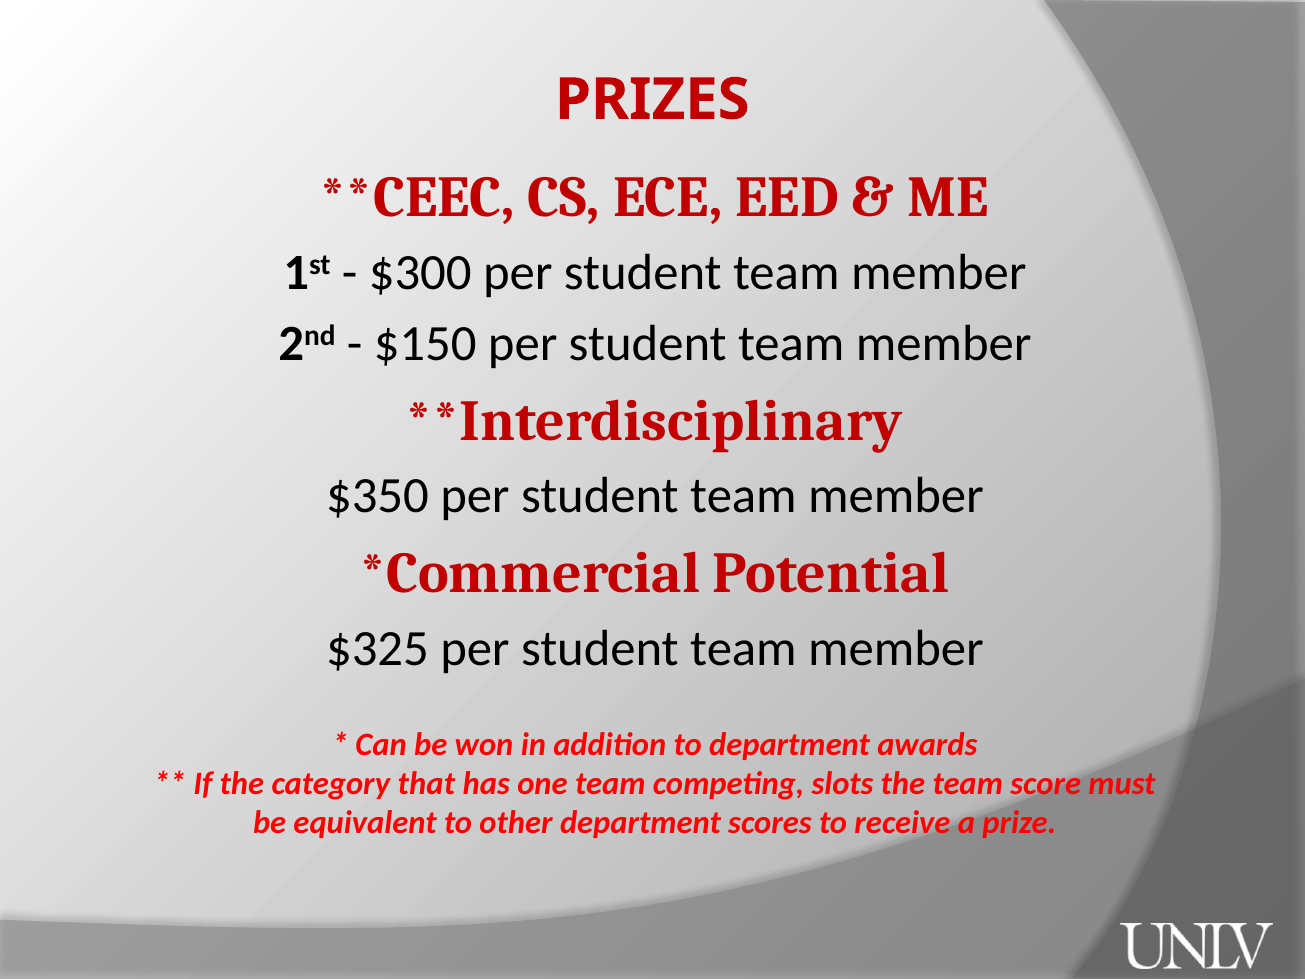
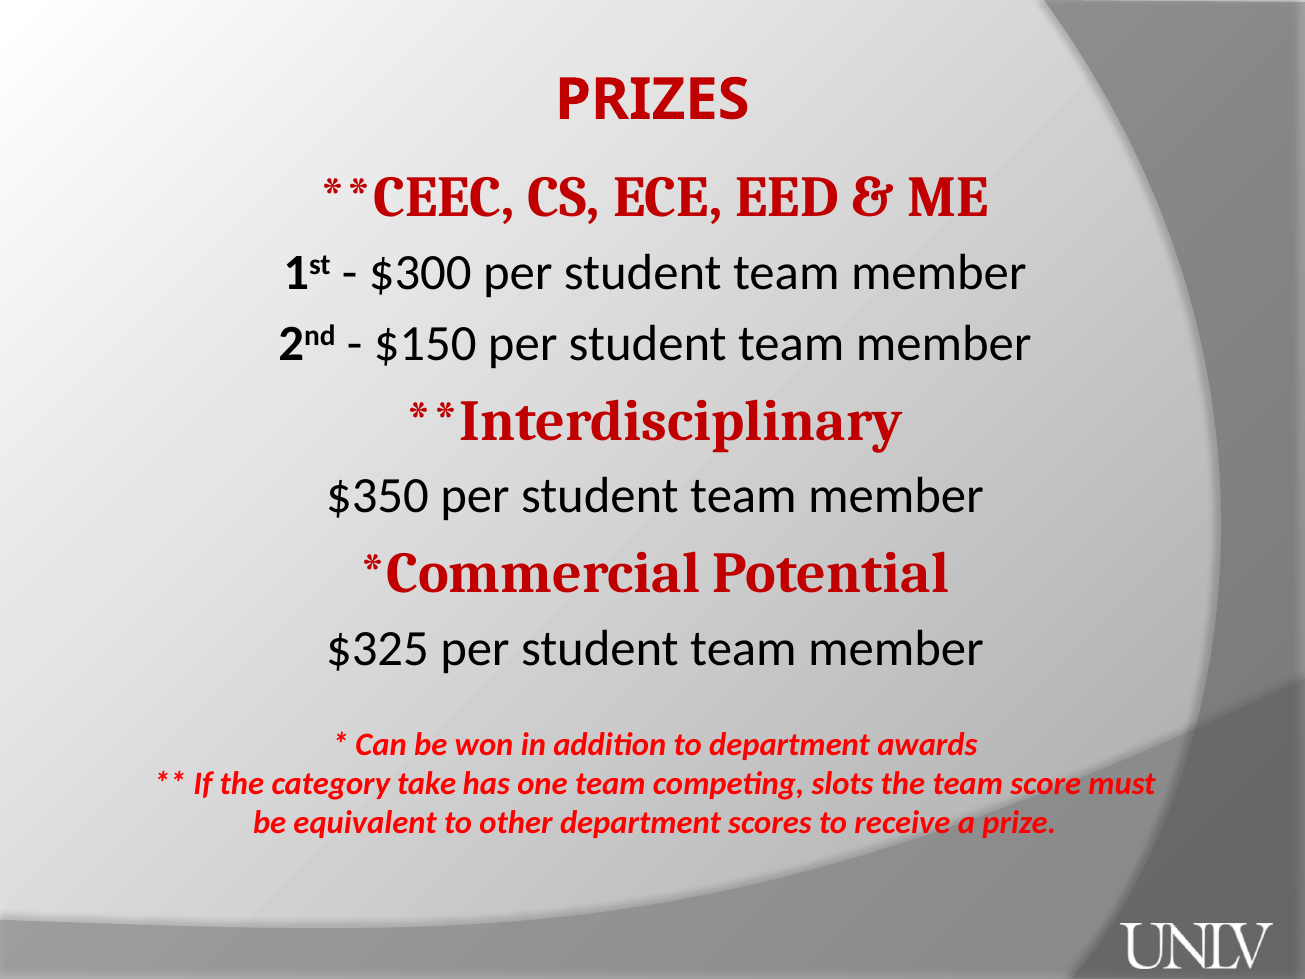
that: that -> take
